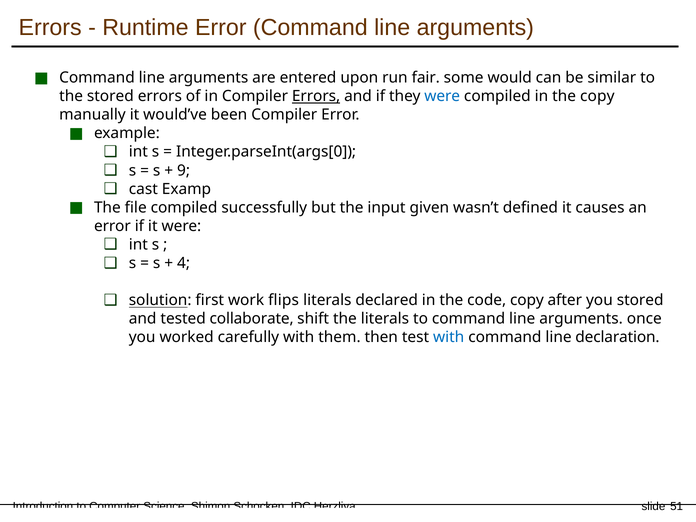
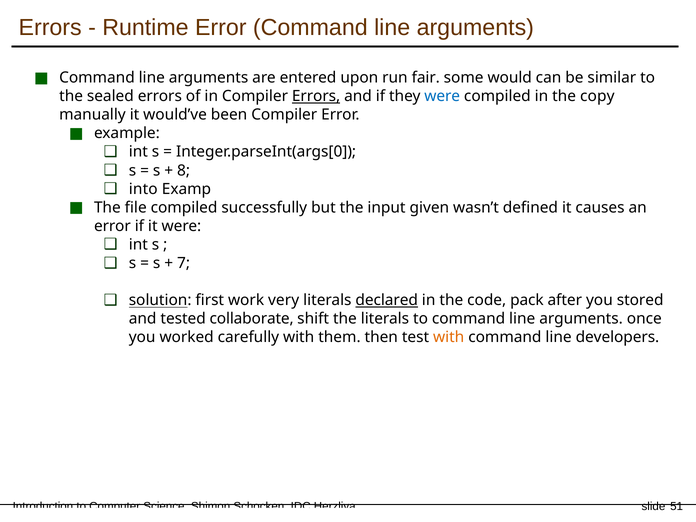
the stored: stored -> sealed
9: 9 -> 8
cast: cast -> into
4: 4 -> 7
flips: flips -> very
declared underline: none -> present
code copy: copy -> pack
with at (449, 337) colour: blue -> orange
declaration: declaration -> developers
